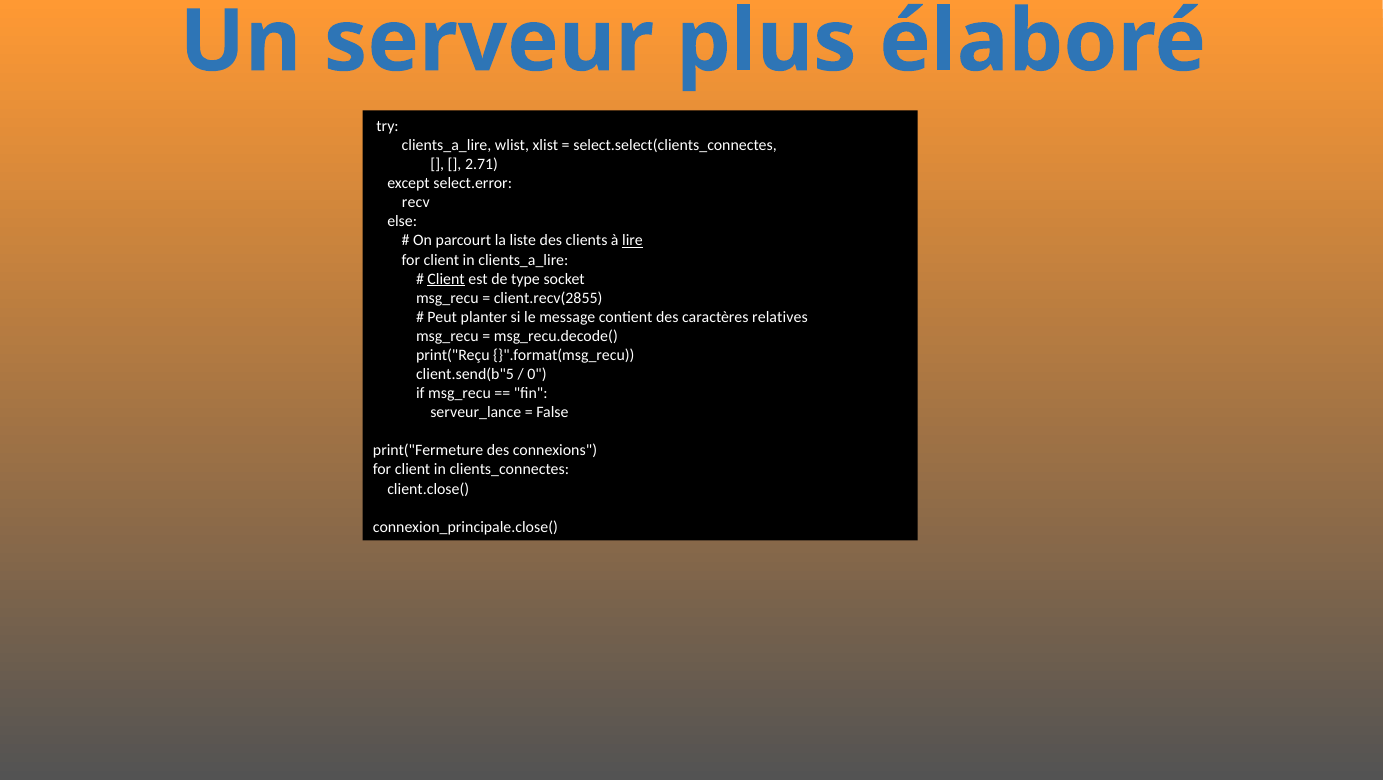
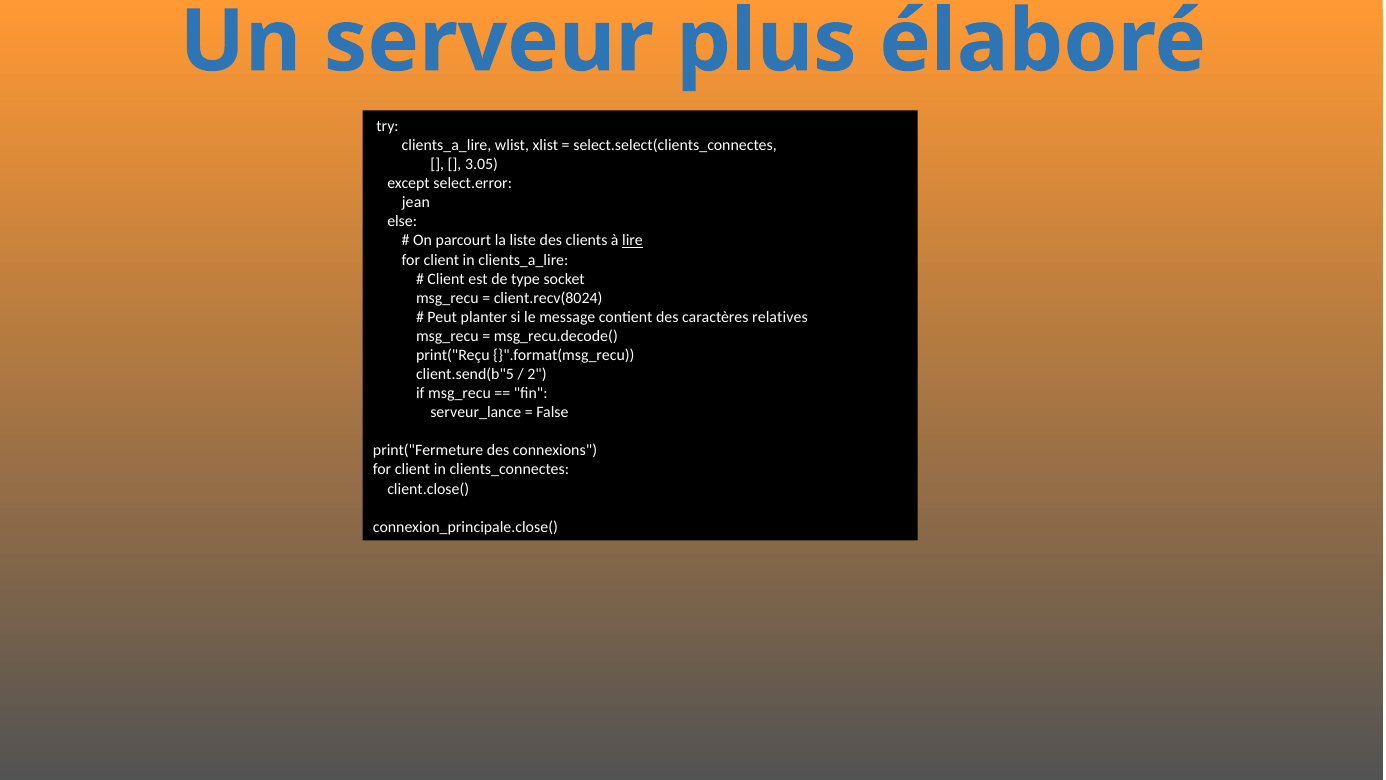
2.71: 2.71 -> 3.05
recv: recv -> jean
Client at (446, 279) underline: present -> none
client.recv(2855: client.recv(2855 -> client.recv(8024
0: 0 -> 2
